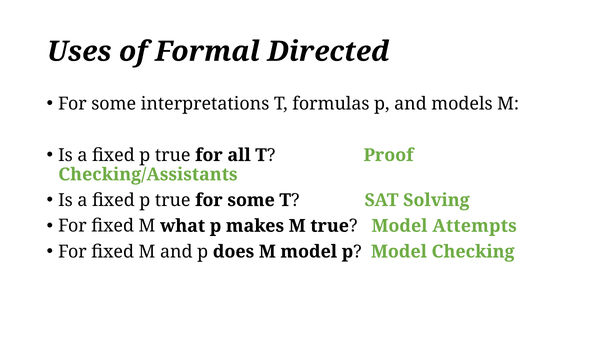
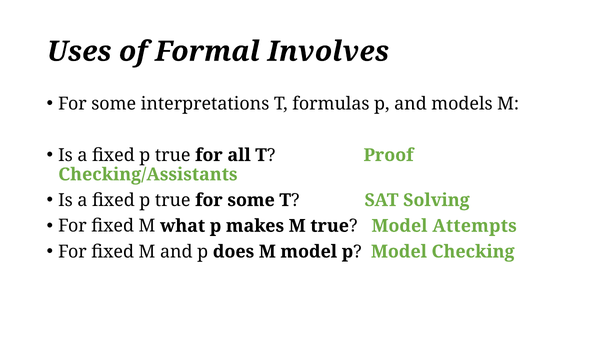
Directed: Directed -> Involves
